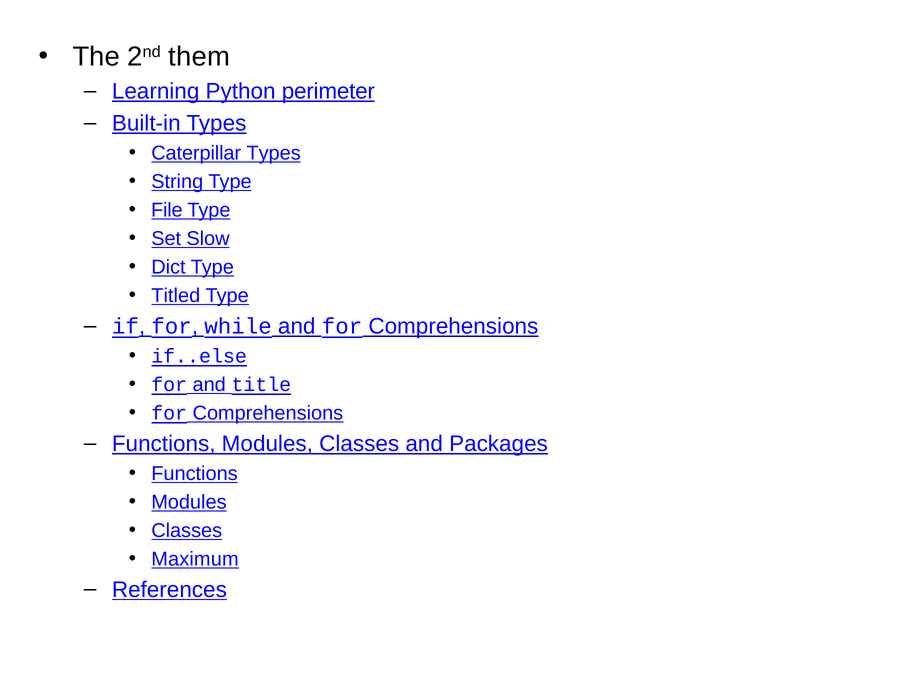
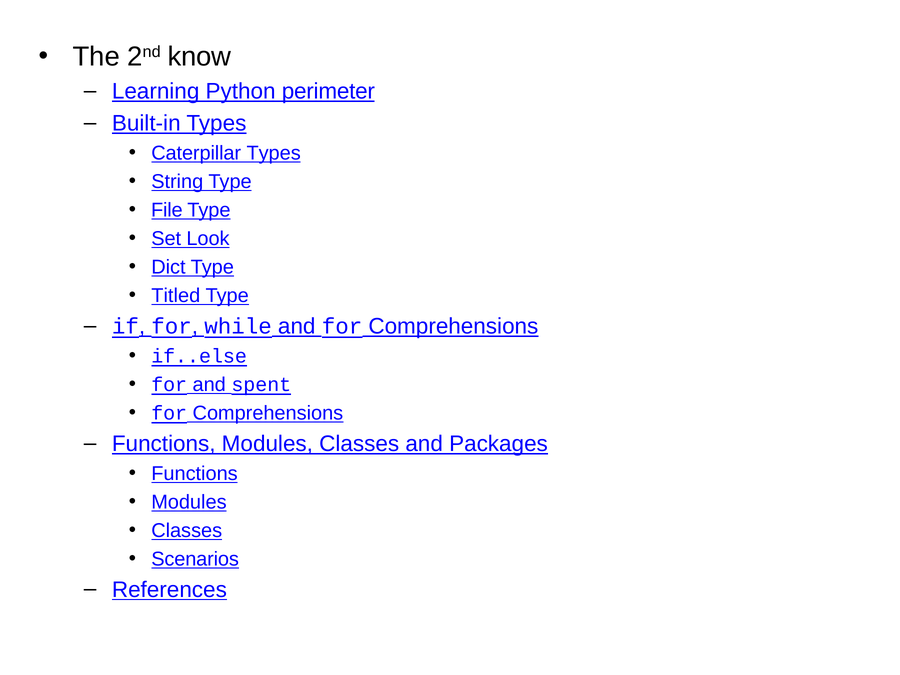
them: them -> know
Slow: Slow -> Look
title: title -> spent
Maximum: Maximum -> Scenarios
